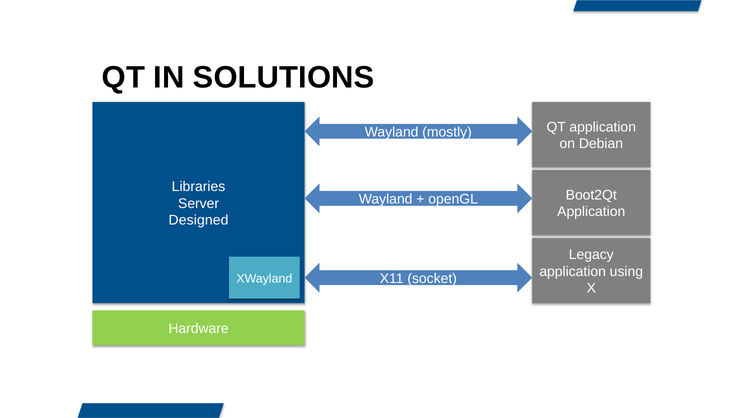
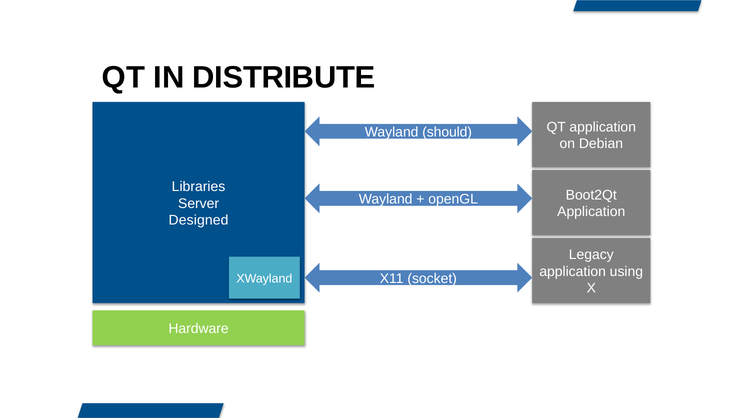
SOLUTIONS: SOLUTIONS -> DISTRIBUTE
mostly: mostly -> should
